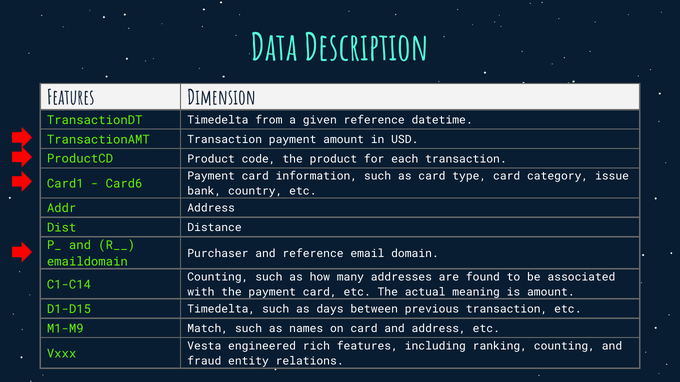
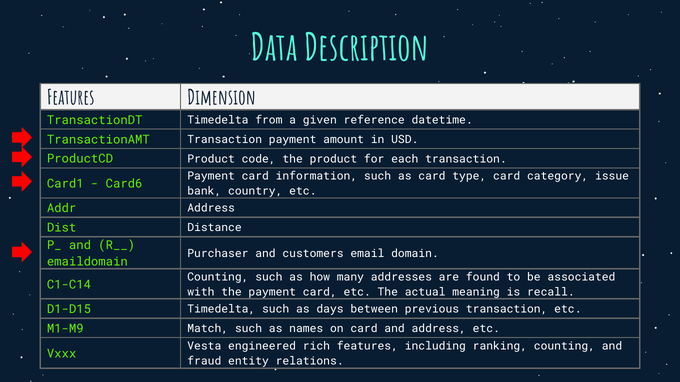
and reference: reference -> customers
is amount: amount -> recall
